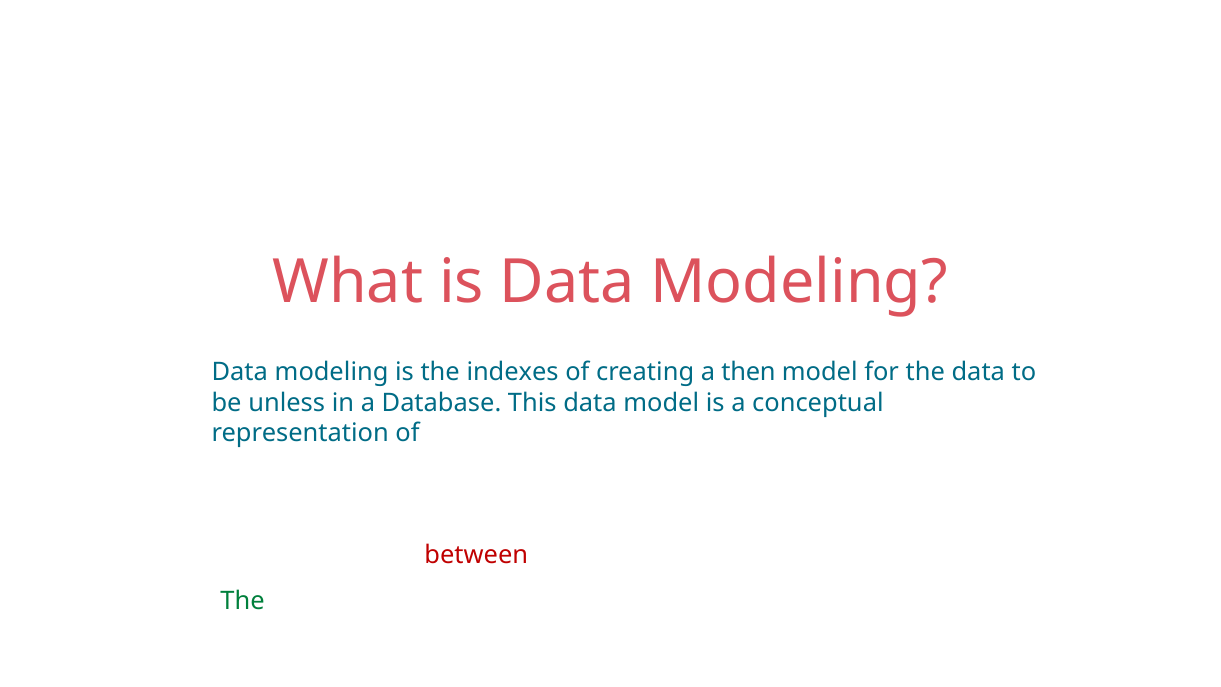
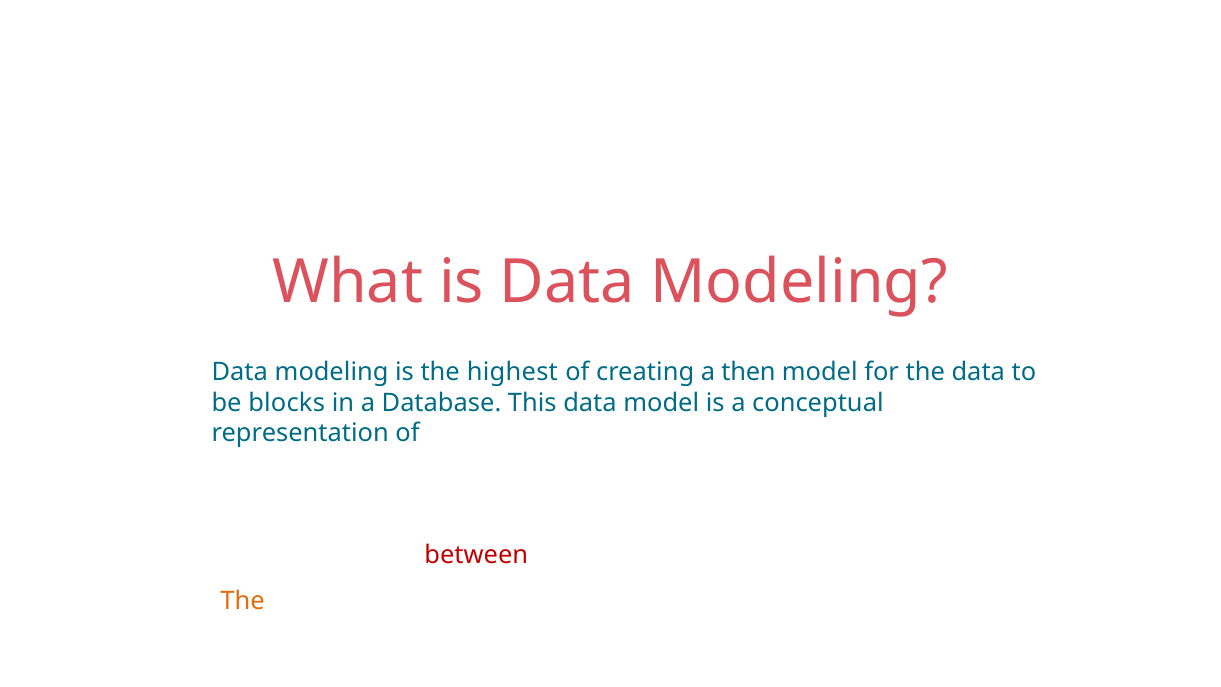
indexes: indexes -> highest
unless: unless -> blocks
The at (243, 601) colour: green -> orange
